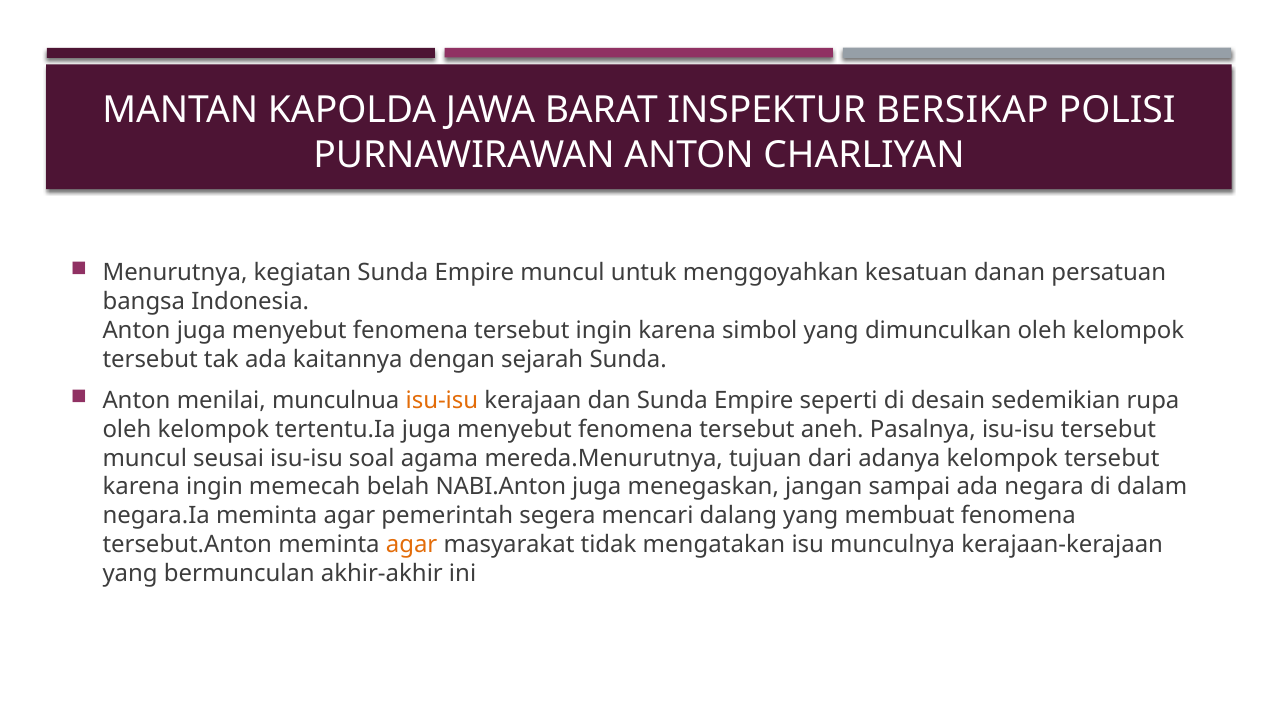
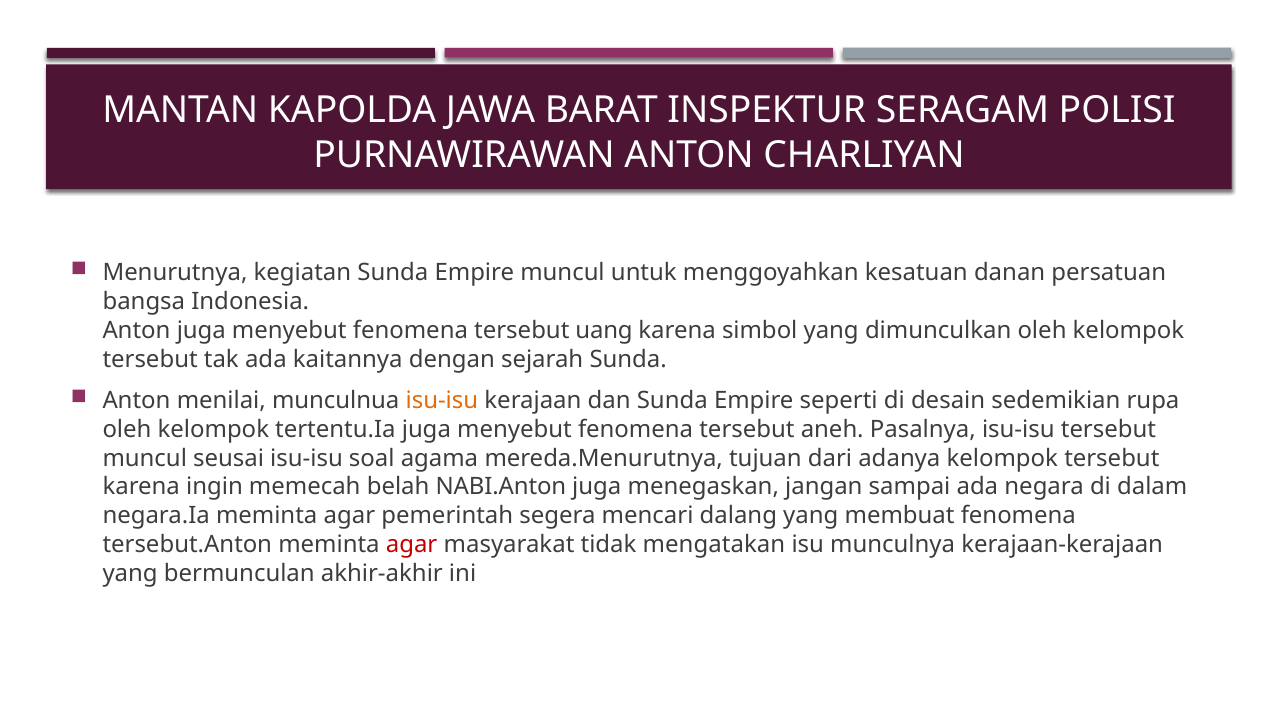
BERSIKAP: BERSIKAP -> SERAGAM
tersebut ingin: ingin -> uang
agar at (412, 544) colour: orange -> red
